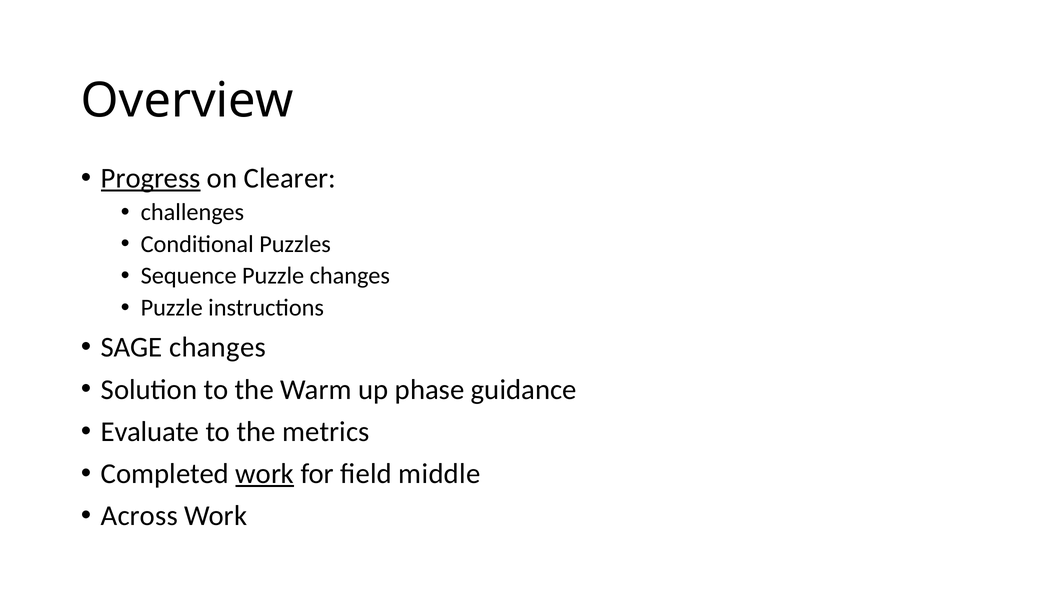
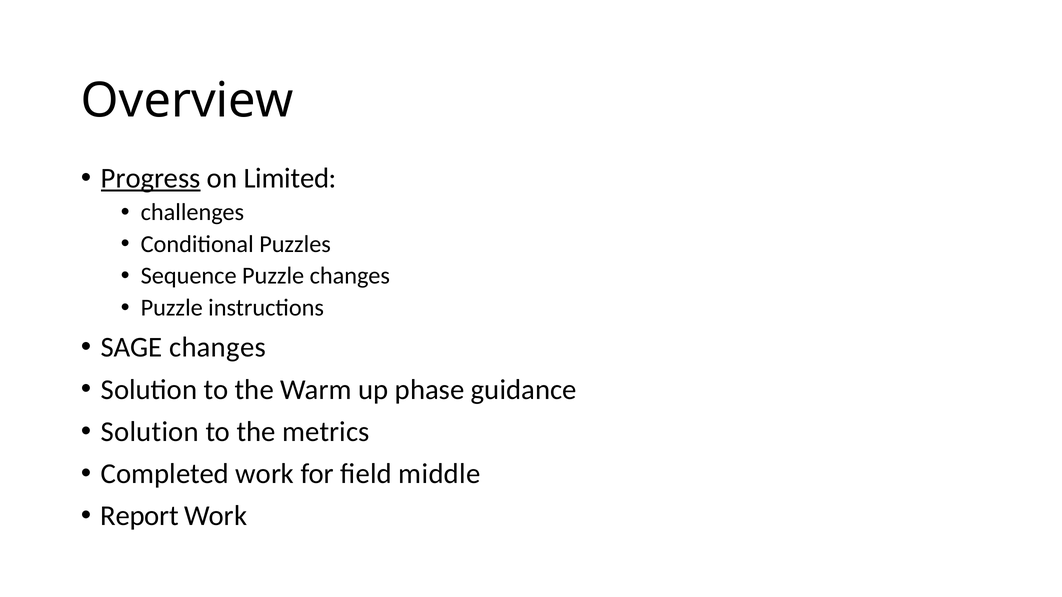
Clearer: Clearer -> Limited
Evaluate at (150, 432): Evaluate -> Solution
work at (265, 474) underline: present -> none
Across: Across -> Report
